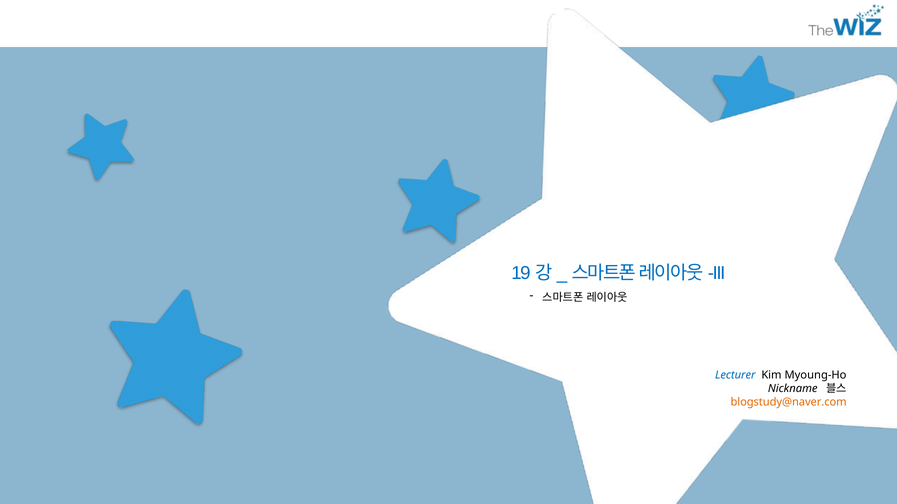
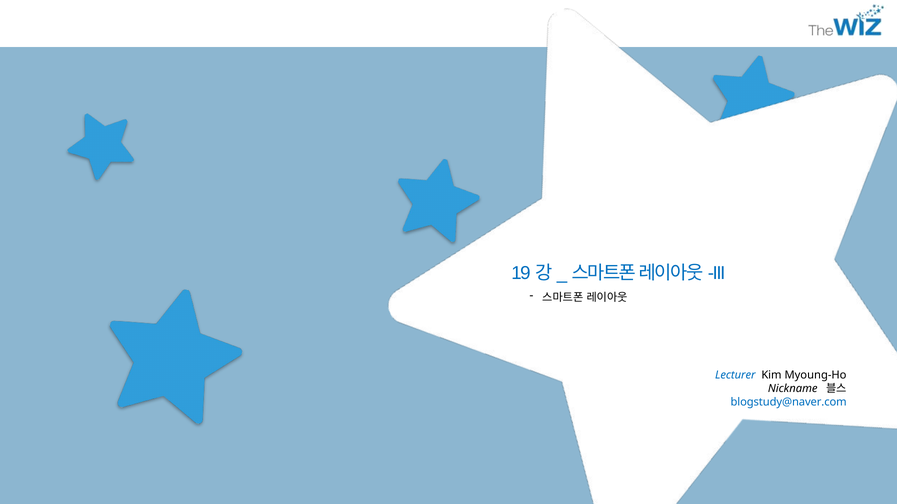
blogstudy@naver.com colour: orange -> blue
